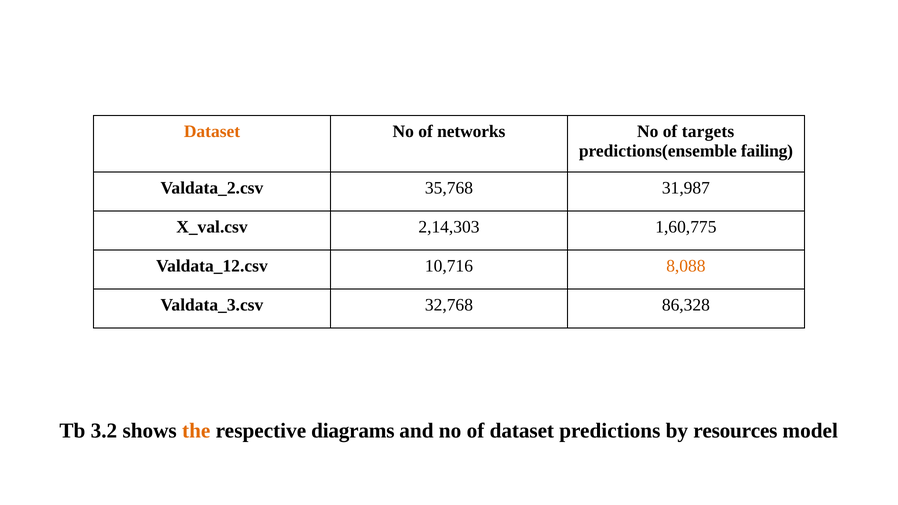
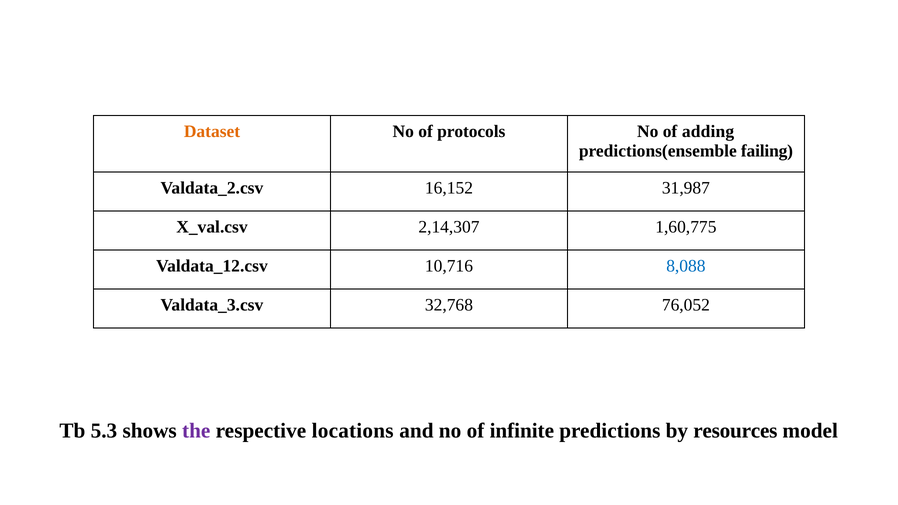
networks: networks -> protocols
targets: targets -> adding
35,768: 35,768 -> 16,152
2,14,303: 2,14,303 -> 2,14,307
8,088 colour: orange -> blue
86,328: 86,328 -> 76,052
3.2: 3.2 -> 5.3
the colour: orange -> purple
diagrams: diagrams -> locations
of dataset: dataset -> infinite
